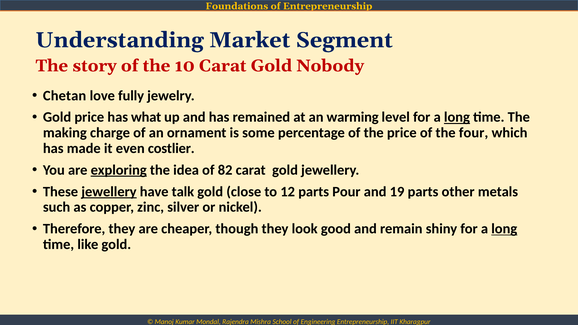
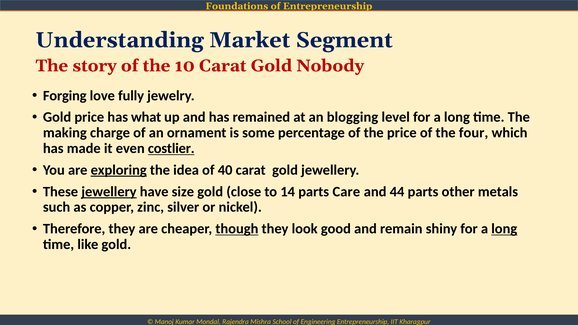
Chetan: Chetan -> Forging
warming: warming -> blogging
long at (457, 117) underline: present -> none
costlier underline: none -> present
82: 82 -> 40
talk: talk -> size
12: 12 -> 14
Pour: Pour -> Care
19: 19 -> 44
though underline: none -> present
